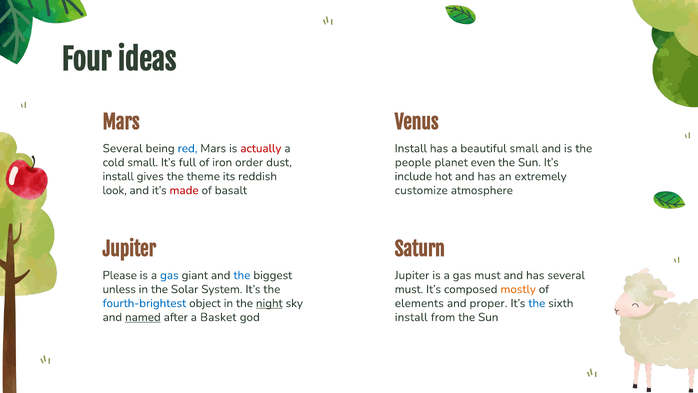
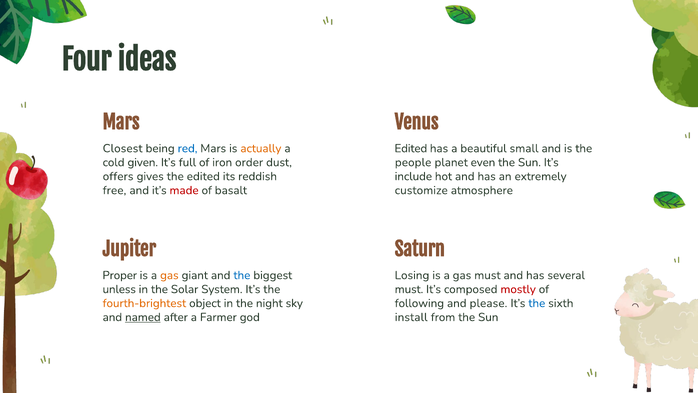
Several at (123, 148): Several -> Closest
actually colour: red -> orange
Install at (411, 148): Install -> Edited
cold small: small -> given
install at (118, 176): install -> offers
the theme: theme -> edited
look: look -> free
Please: Please -> Proper
gas at (169, 275) colour: blue -> orange
Jupiter at (412, 275): Jupiter -> Losing
mostly colour: orange -> red
fourth-brightest colour: blue -> orange
night underline: present -> none
elements: elements -> following
proper: proper -> please
Basket: Basket -> Farmer
